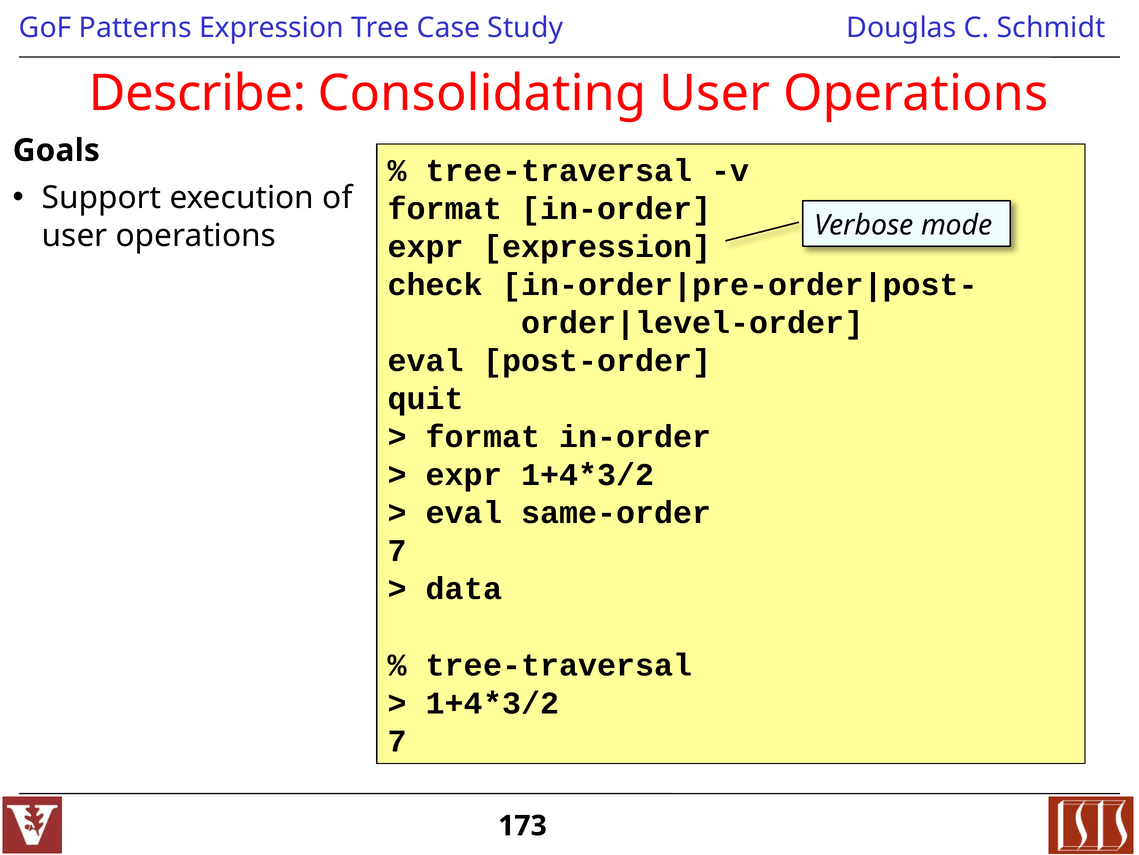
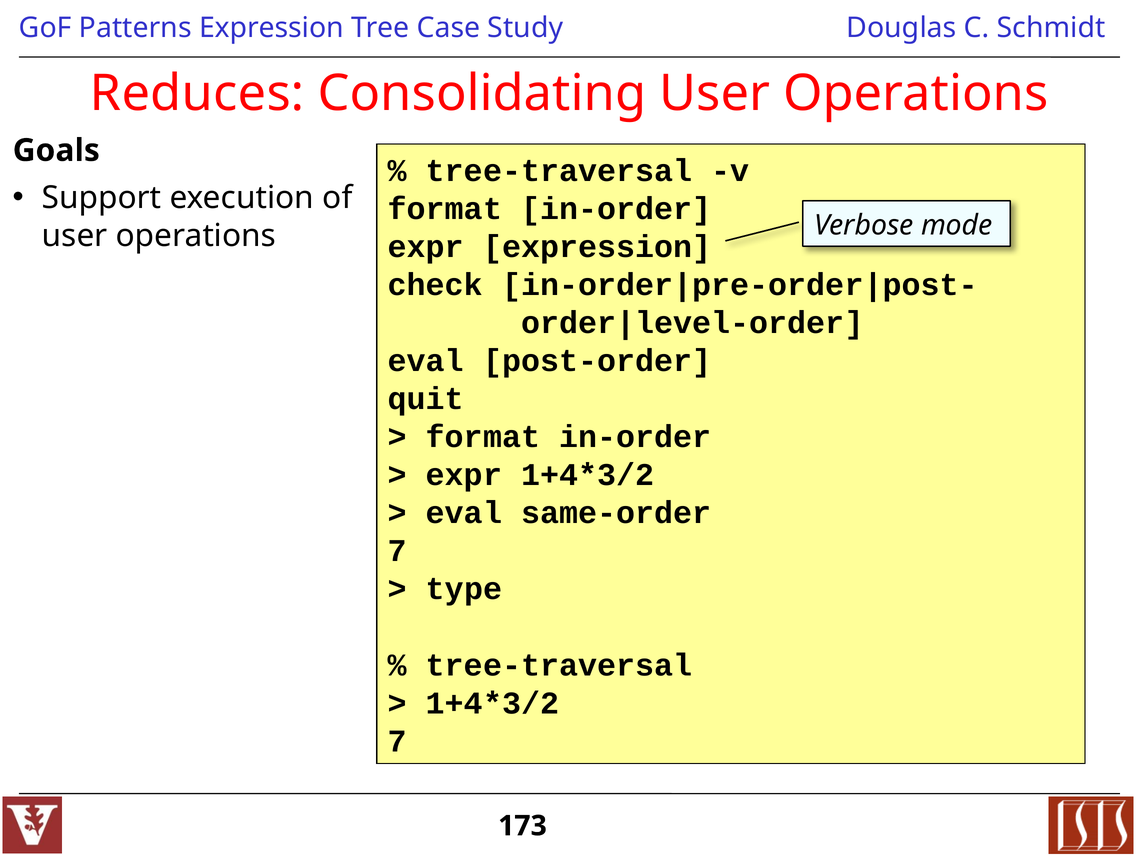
Describe: Describe -> Reduces
data: data -> type
